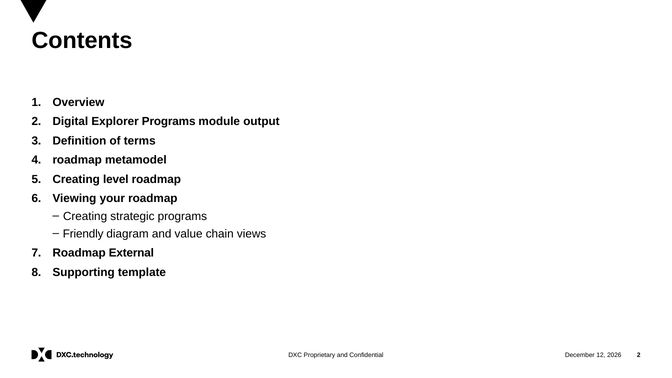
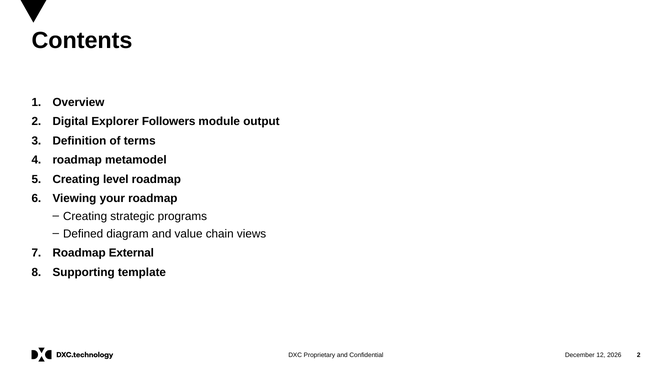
Explorer Programs: Programs -> Followers
Friendly: Friendly -> Defined
